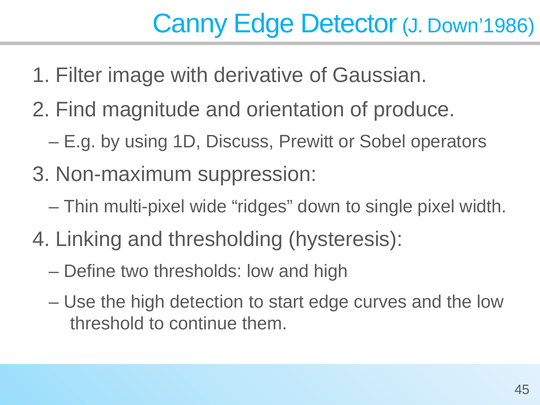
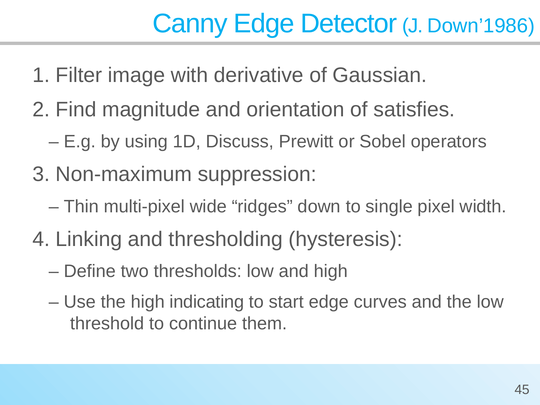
produce: produce -> satisfies
detection: detection -> indicating
